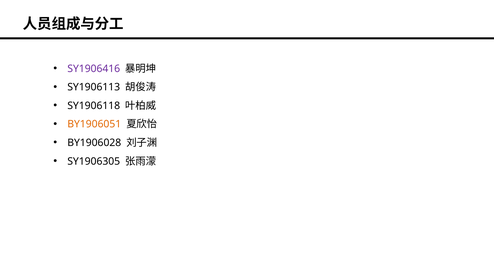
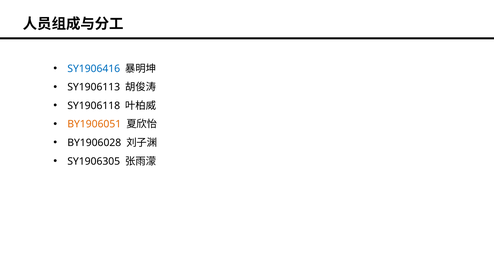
SY1906416 colour: purple -> blue
